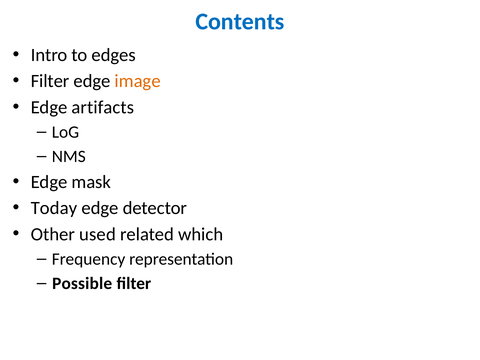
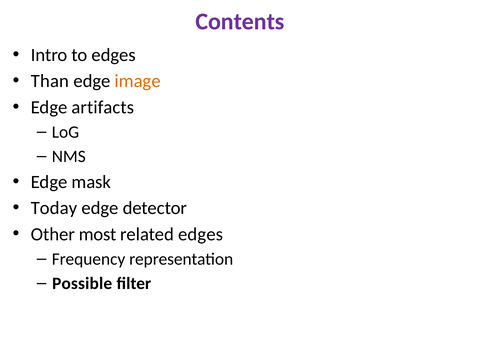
Contents colour: blue -> purple
Filter at (50, 81): Filter -> Than
used: used -> most
related which: which -> edges
